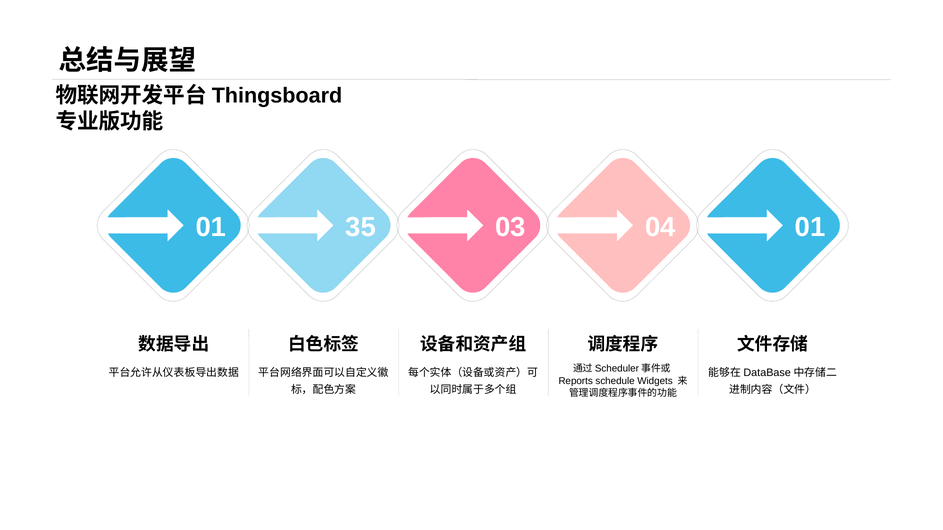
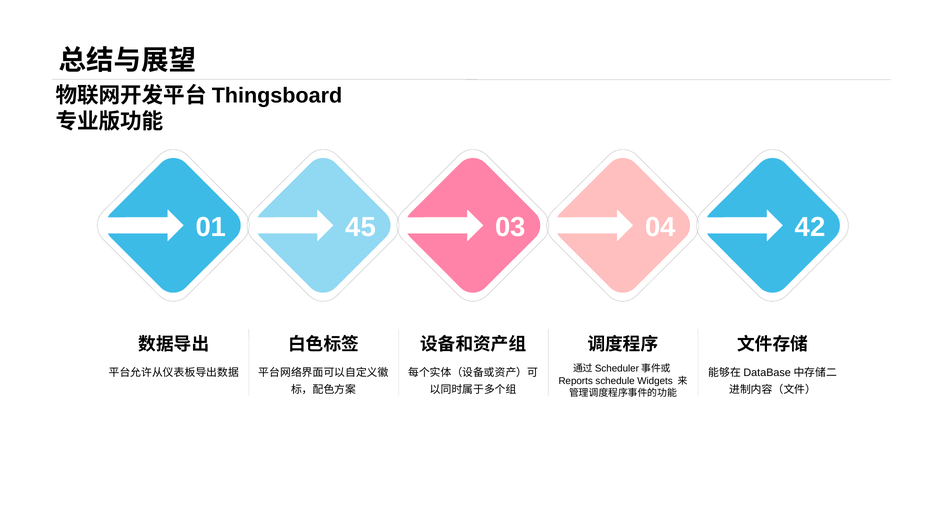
35: 35 -> 45
04 01: 01 -> 42
